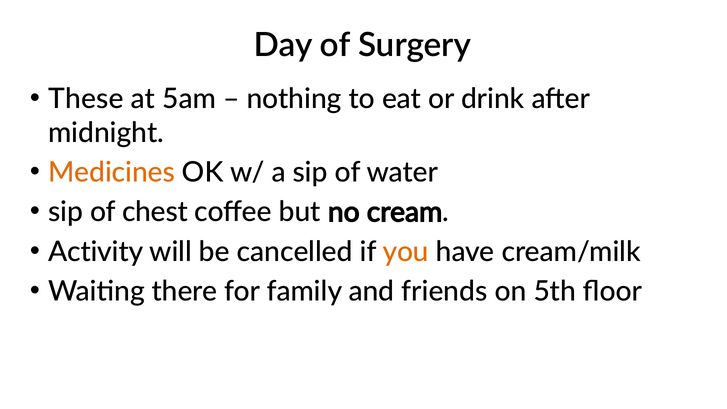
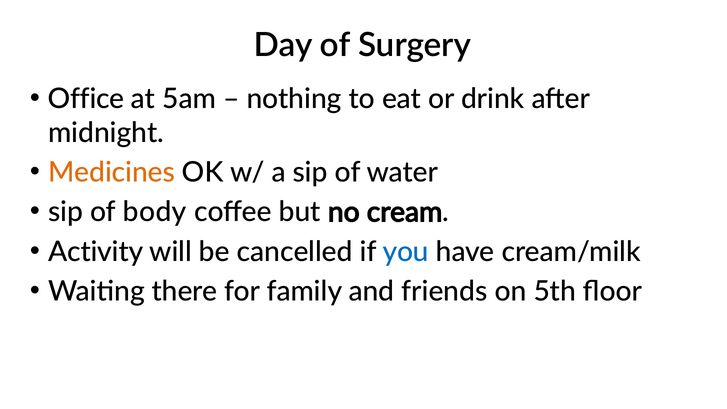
These: These -> Office
chest: chest -> body
you colour: orange -> blue
